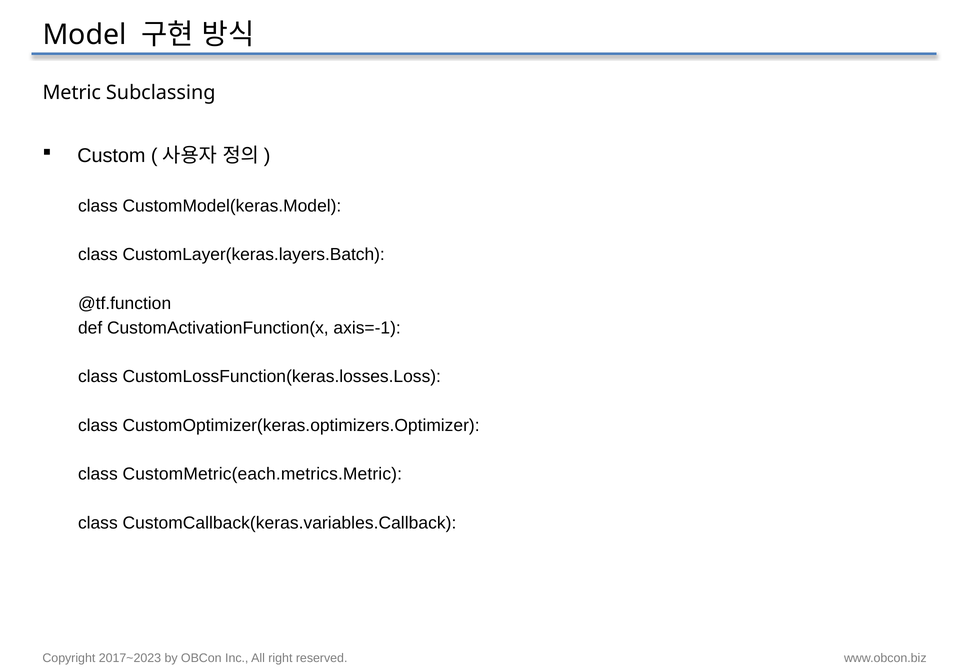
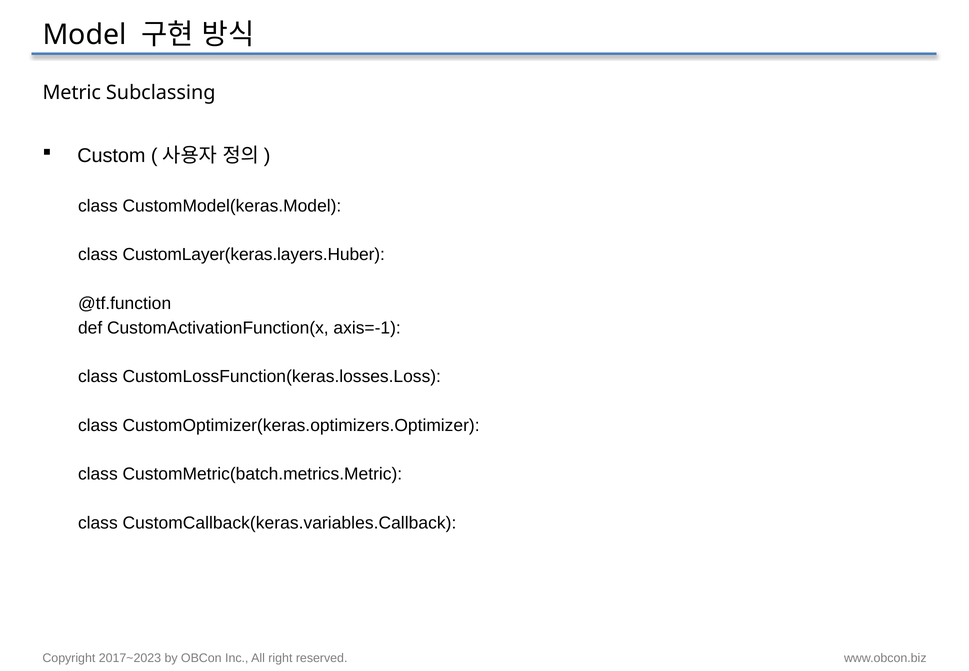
CustomLayer(keras.layers.Batch: CustomLayer(keras.layers.Batch -> CustomLayer(keras.layers.Huber
CustomMetric(each.metrics.Metric: CustomMetric(each.metrics.Metric -> CustomMetric(batch.metrics.Metric
